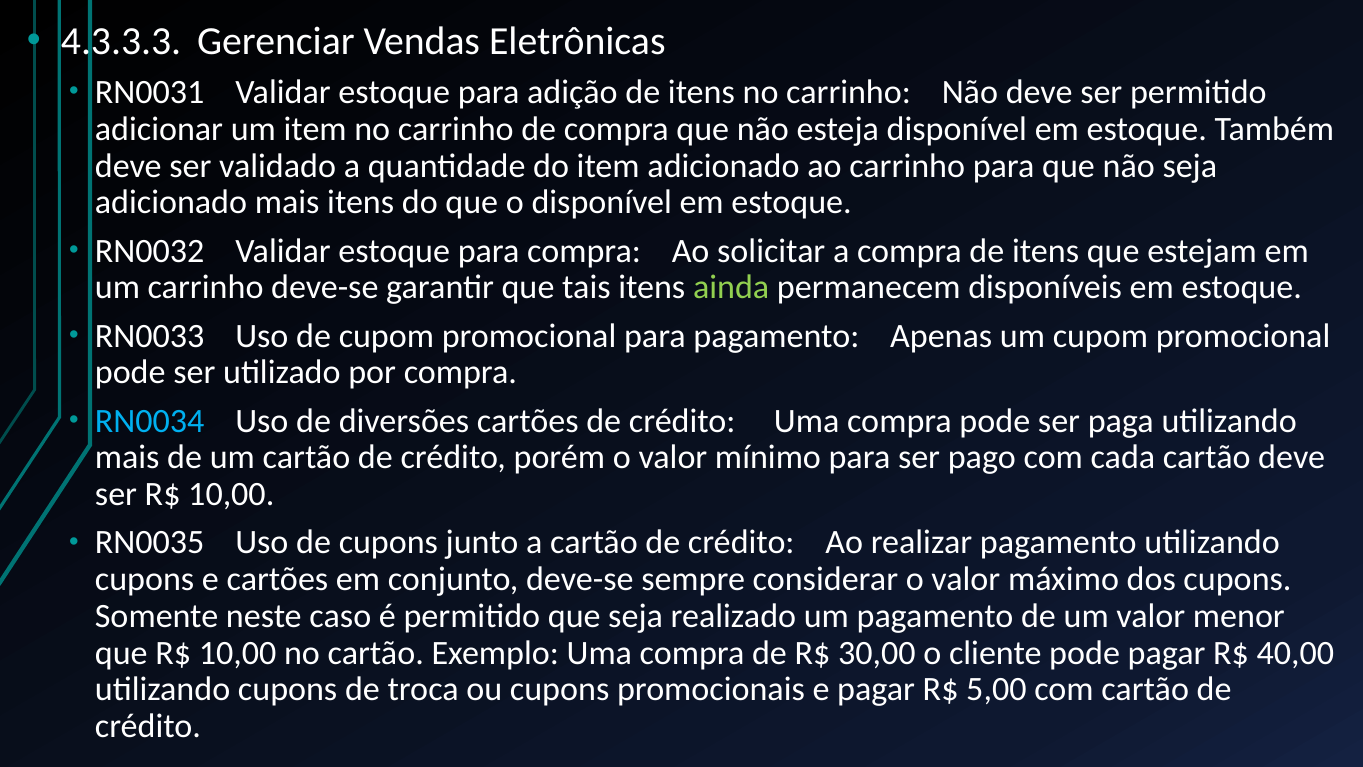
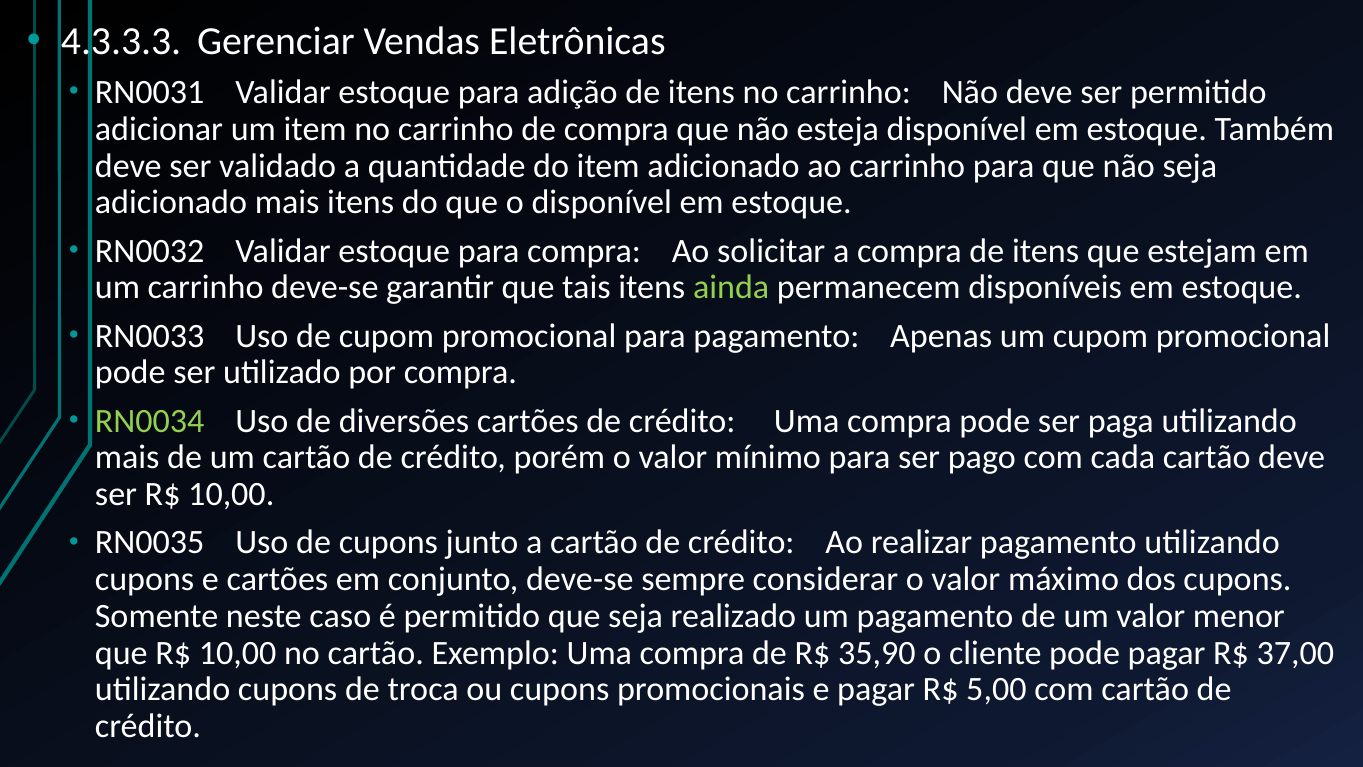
RN0034 colour: light blue -> light green
30,00: 30,00 -> 35,90
40,00: 40,00 -> 37,00
